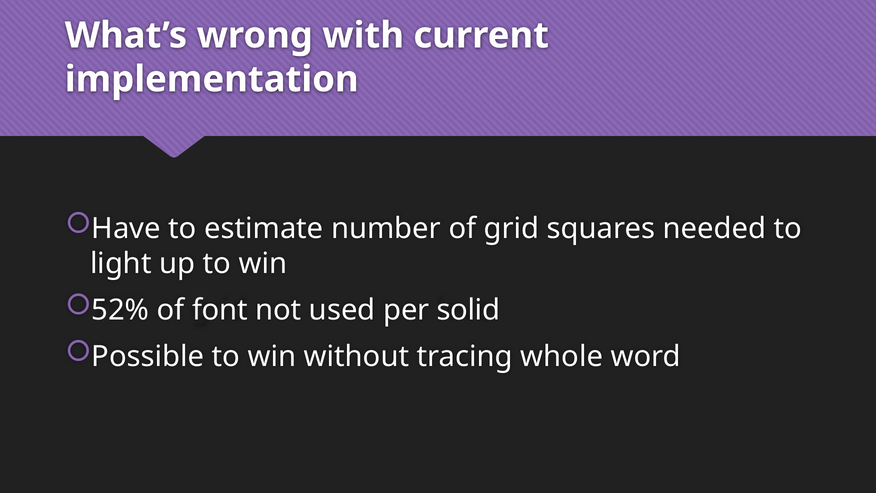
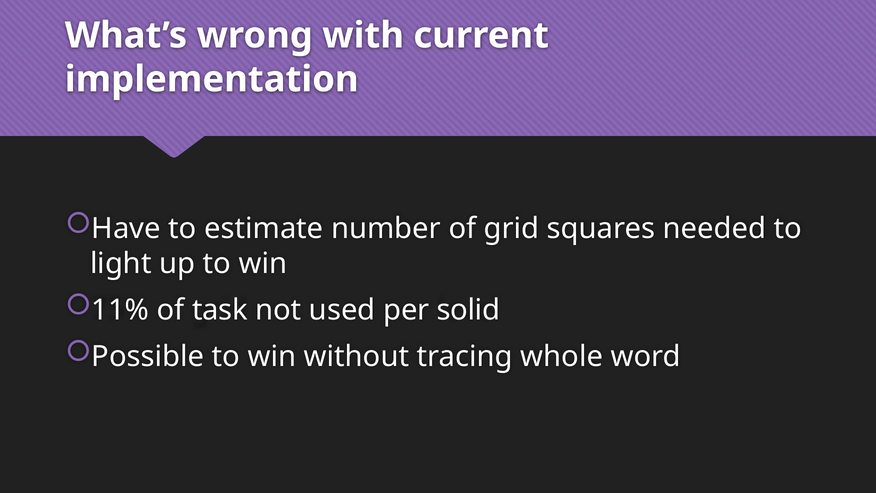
52%: 52% -> 11%
font: font -> task
